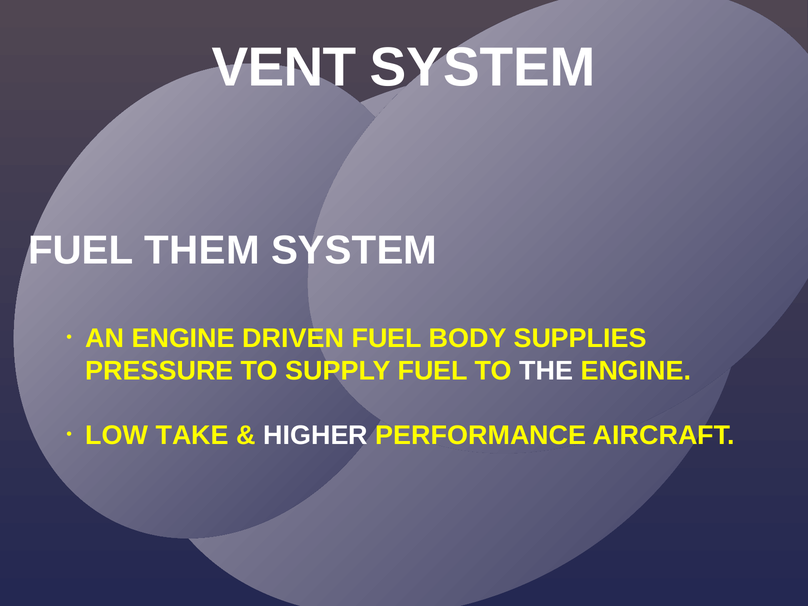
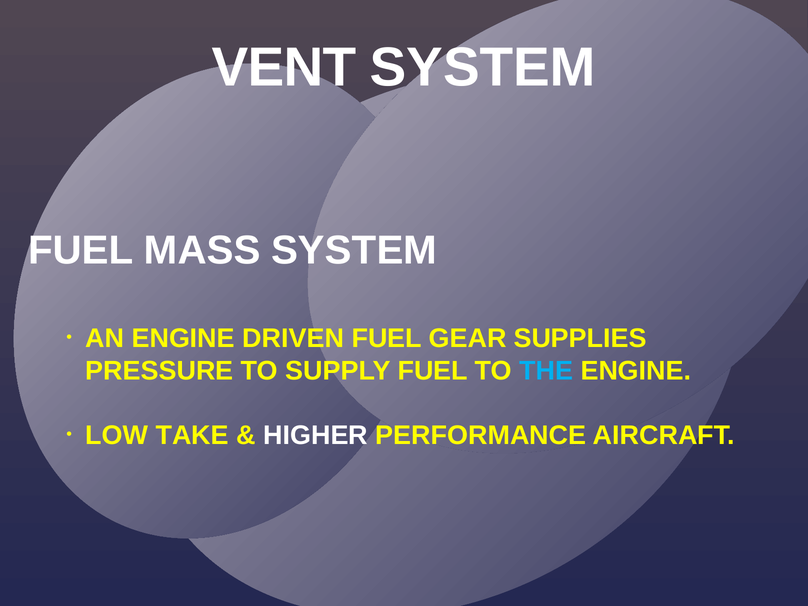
THEM: THEM -> MASS
BODY: BODY -> GEAR
THE colour: white -> light blue
